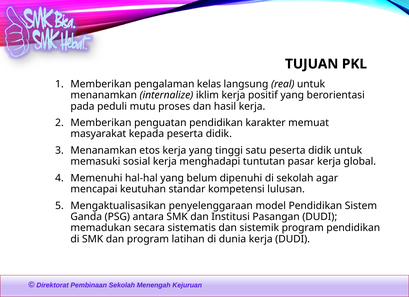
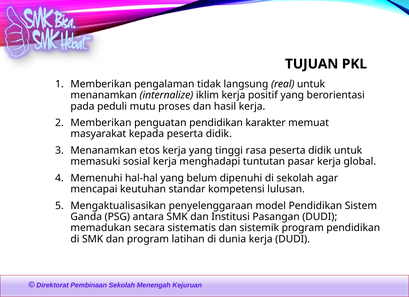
kelas: kelas -> tidak
satu: satu -> rasa
